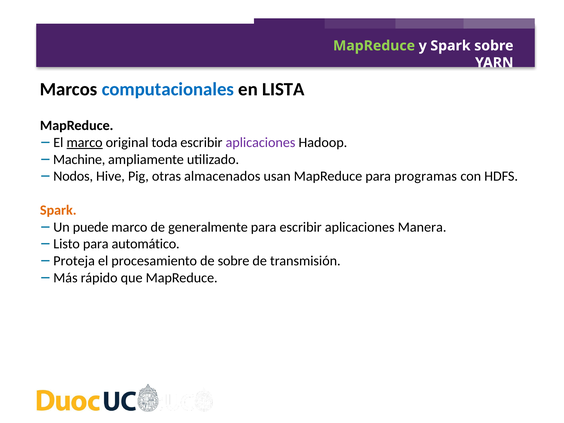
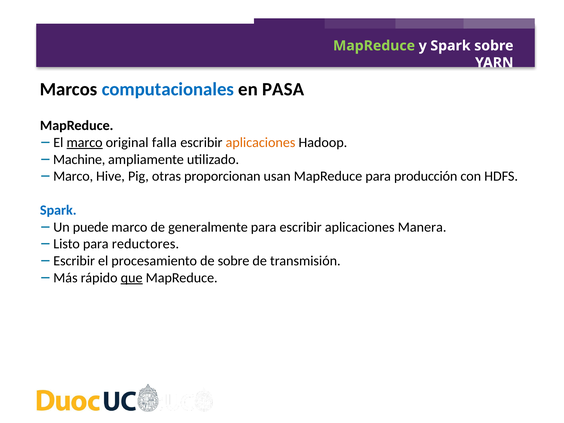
LISTA: LISTA -> PASA
toda: toda -> falla
aplicaciones at (260, 142) colour: purple -> orange
Nodos at (73, 176): Nodos -> Marco
almacenados: almacenados -> proporcionan
programas: programas -> producción
Spark at (58, 210) colour: orange -> blue
automático: automático -> reductores
Proteja at (74, 261): Proteja -> Escribir
que underline: none -> present
